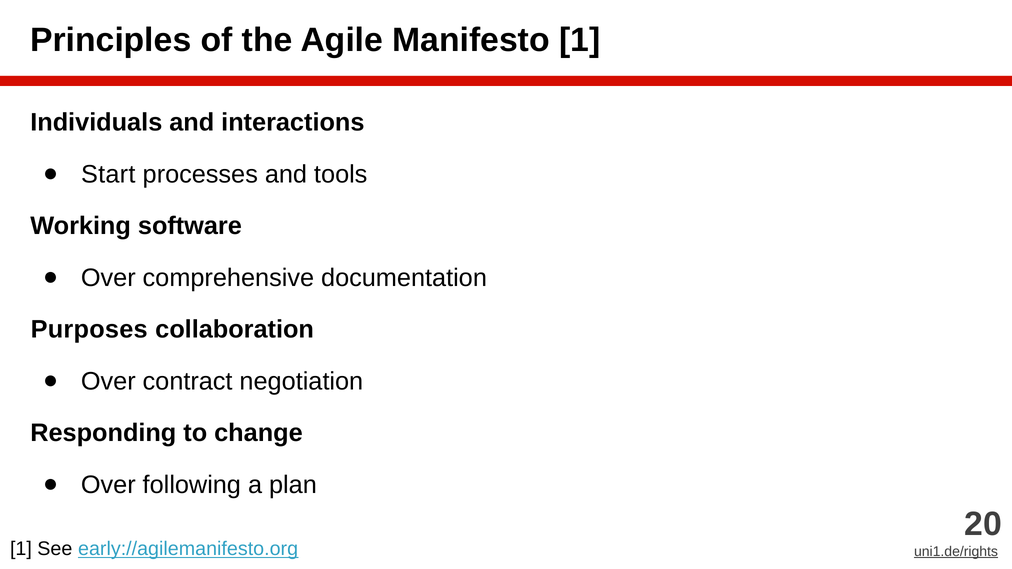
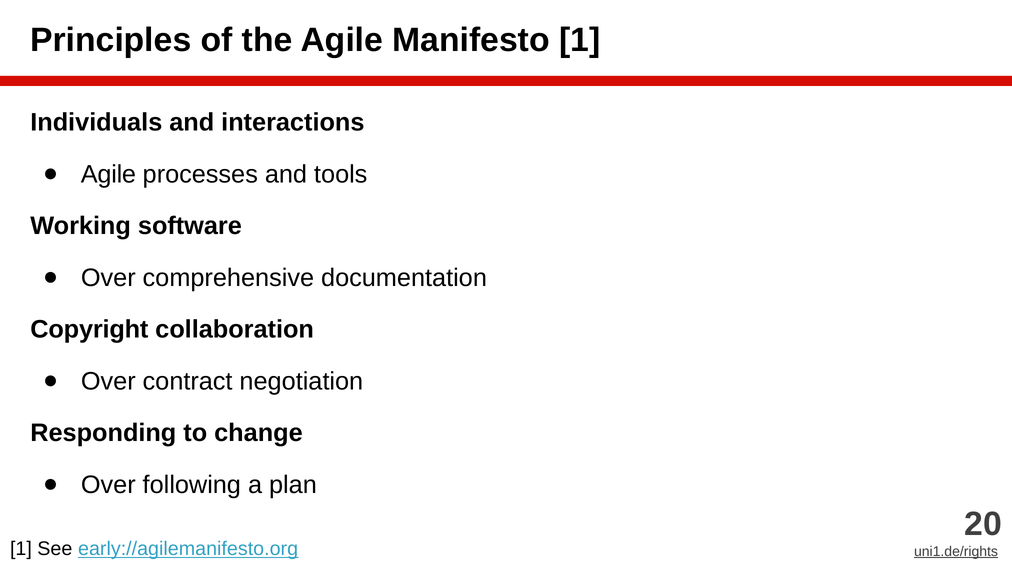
Start at (108, 174): Start -> Agile
Purposes: Purposes -> Copyright
